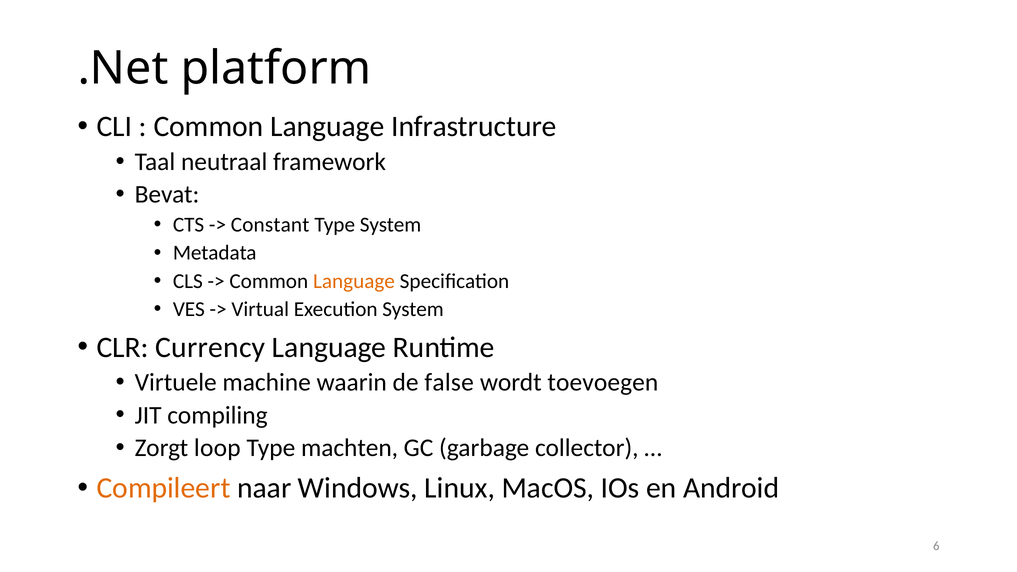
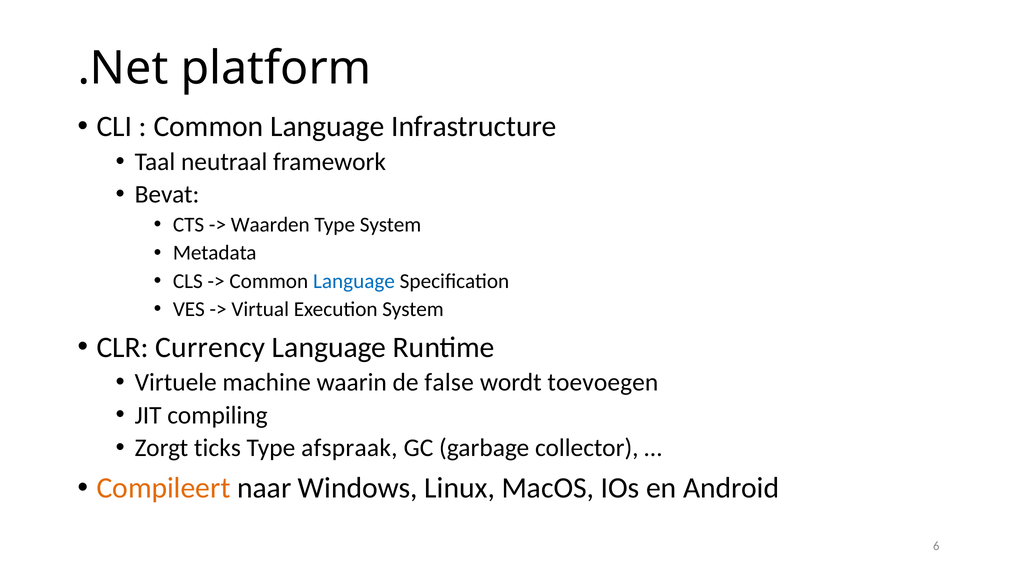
Constant: Constant -> Waarden
Language at (354, 281) colour: orange -> blue
loop: loop -> ticks
machten: machten -> afspraak
